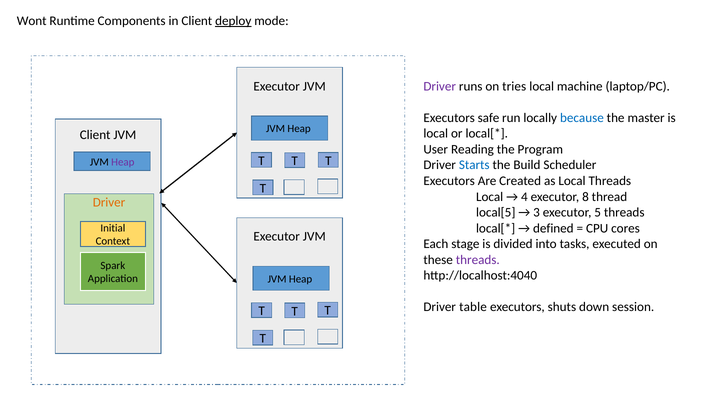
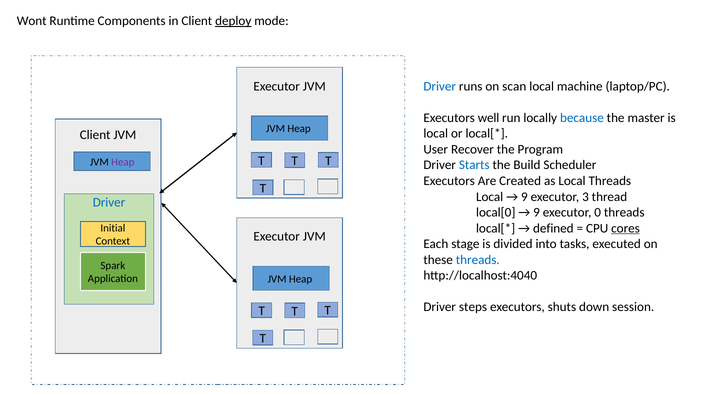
Driver at (440, 86) colour: purple -> blue
tries: tries -> scan
safe: safe -> well
Reading: Reading -> Recover
4 at (524, 197): 4 -> 9
8: 8 -> 3
Driver at (109, 203) colour: orange -> blue
local[5: local[5 -> local[0
3 at (536, 213): 3 -> 9
5: 5 -> 0
cores underline: none -> present
threads at (478, 260) colour: purple -> blue
table: table -> steps
